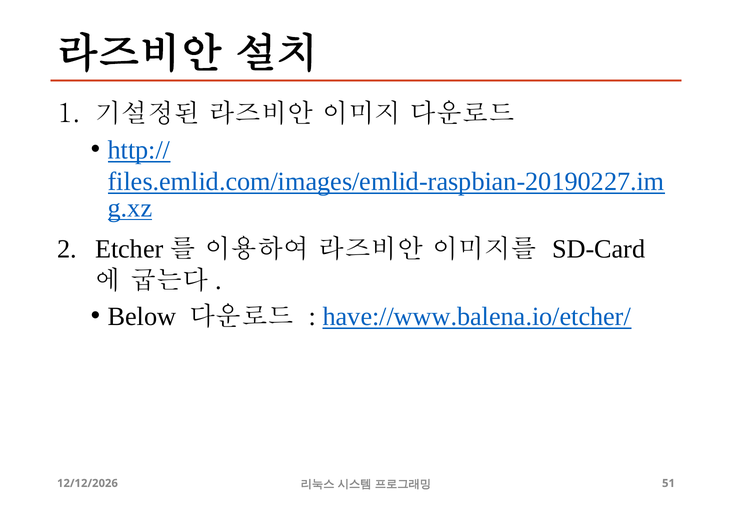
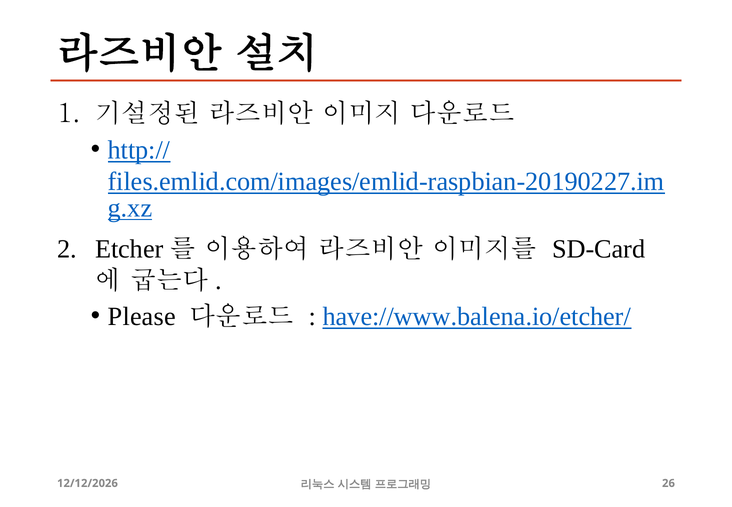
Below: Below -> Please
51: 51 -> 26
